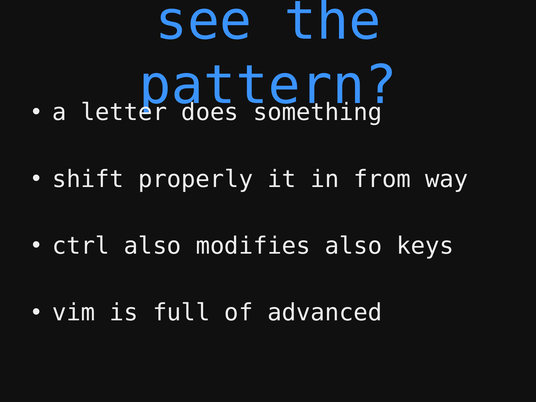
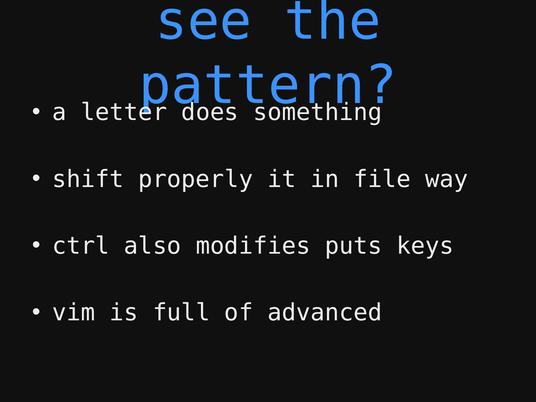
from: from -> file
modifies also: also -> puts
